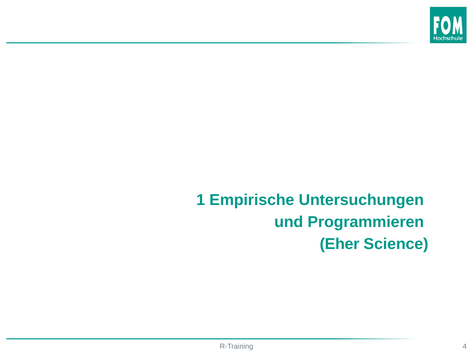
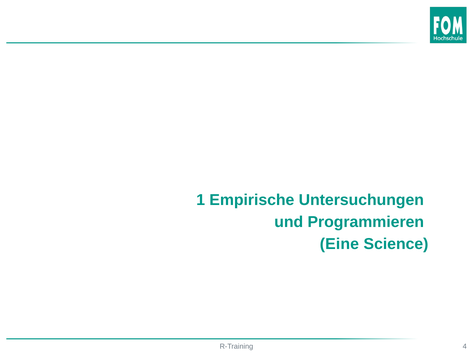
Eher: Eher -> Eine
